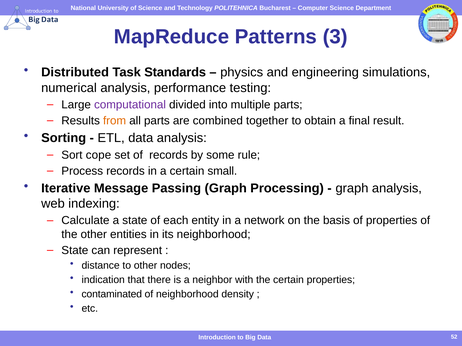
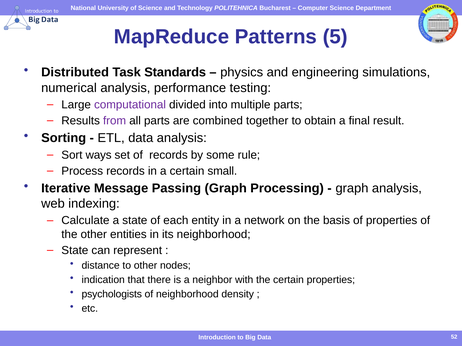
3: 3 -> 5
from colour: orange -> purple
cope: cope -> ways
contaminated: contaminated -> psychologists
